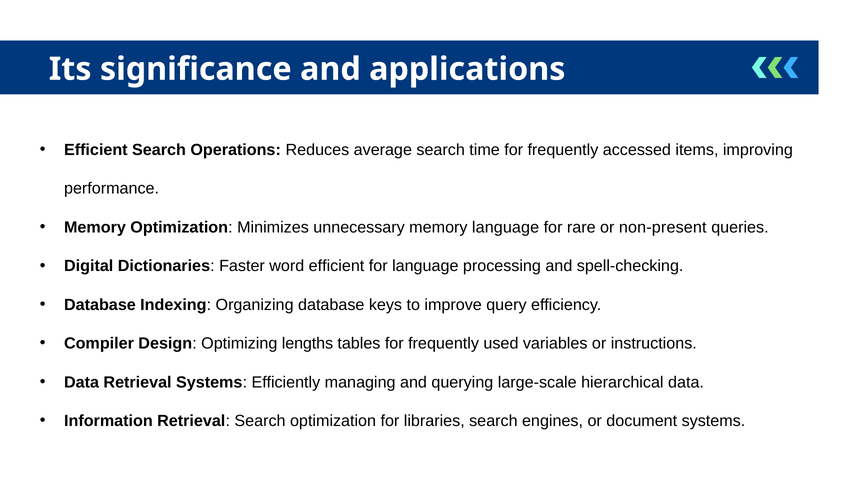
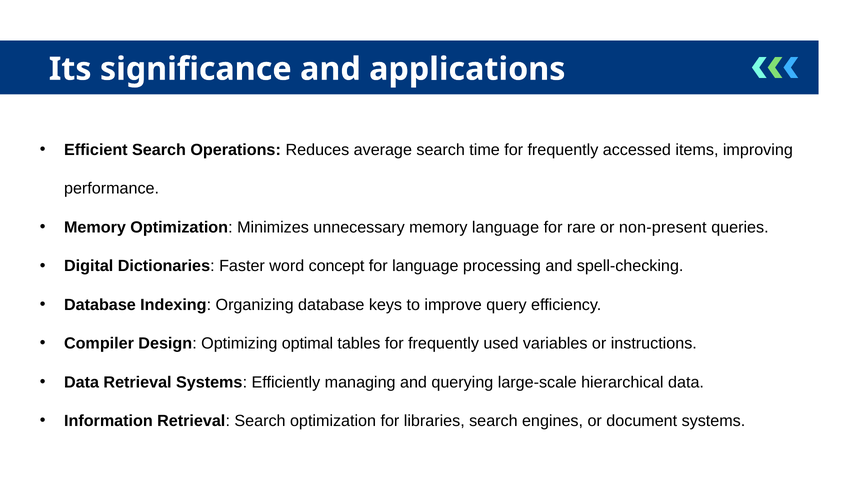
word efficient: efficient -> concept
lengths: lengths -> optimal
